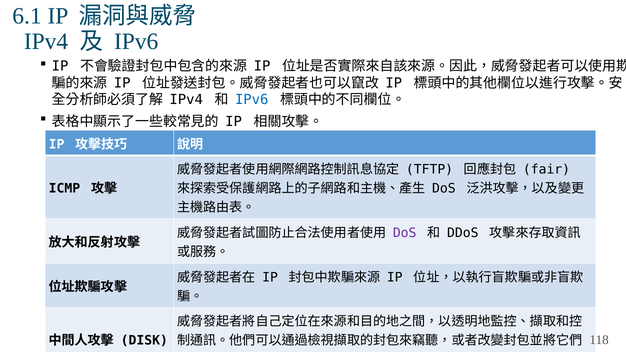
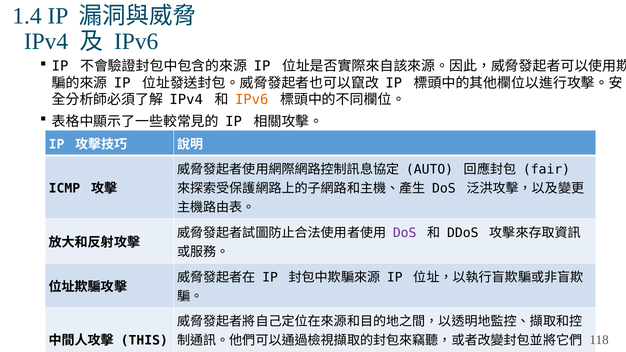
6.1: 6.1 -> 1.4
IPv6 at (252, 100) colour: blue -> orange
TFTP: TFTP -> AUTO
DISK: DISK -> THIS
